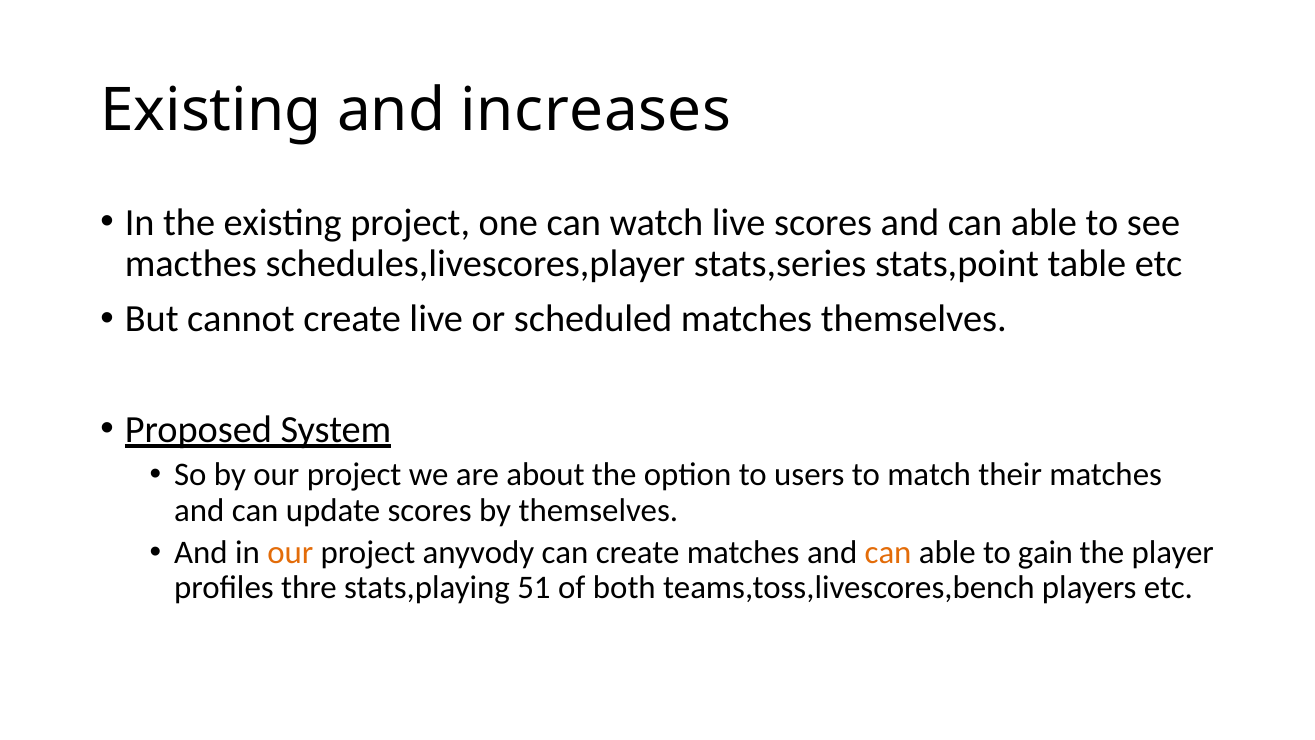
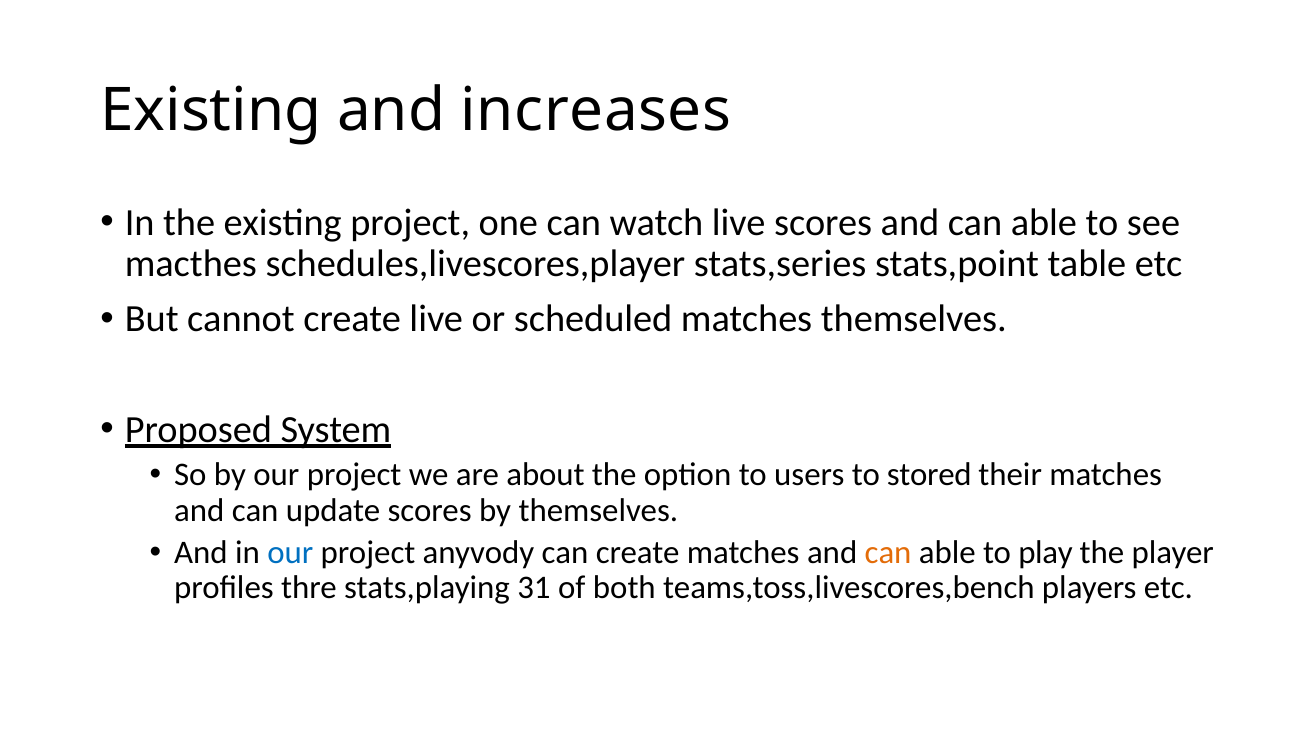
match: match -> stored
our at (290, 552) colour: orange -> blue
gain: gain -> play
51: 51 -> 31
